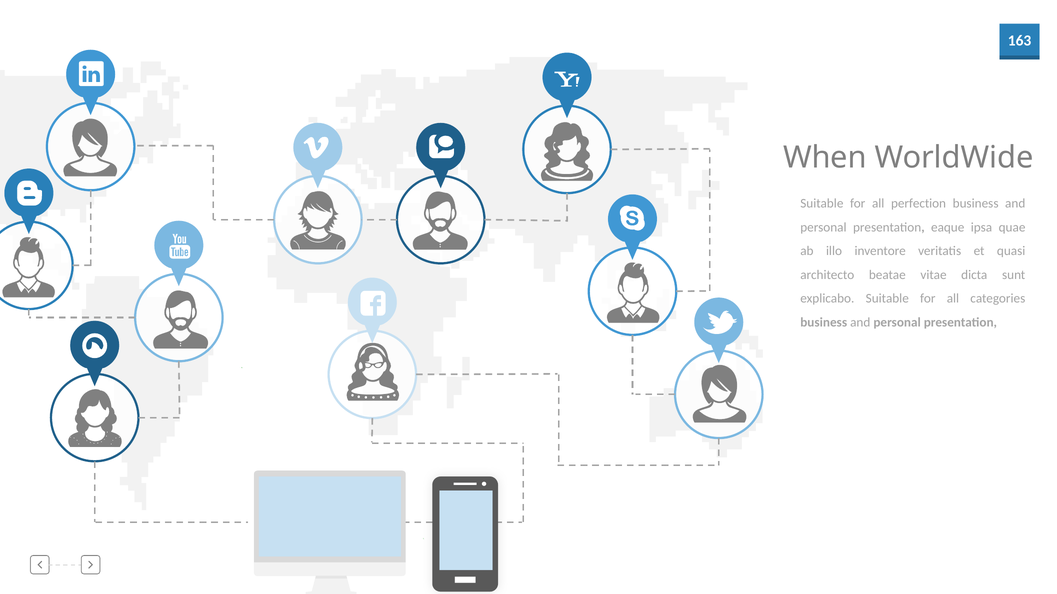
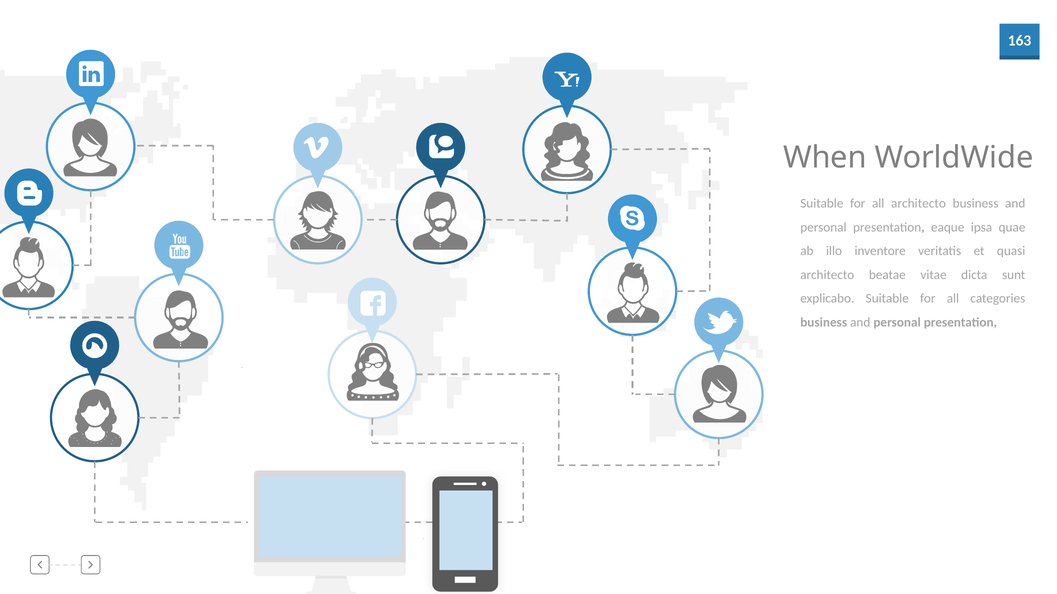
all perfection: perfection -> architecto
